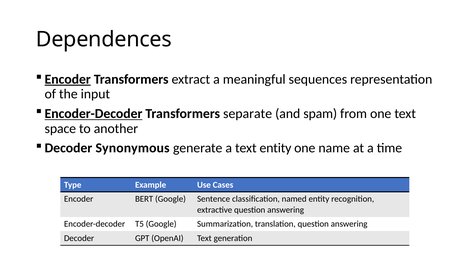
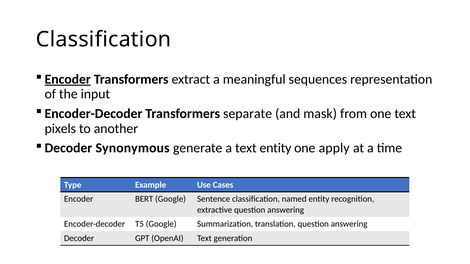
Dependences at (104, 39): Dependences -> Classification
Encoder-Decoder at (94, 114) underline: present -> none
spam: spam -> mask
space: space -> pixels
name: name -> apply
